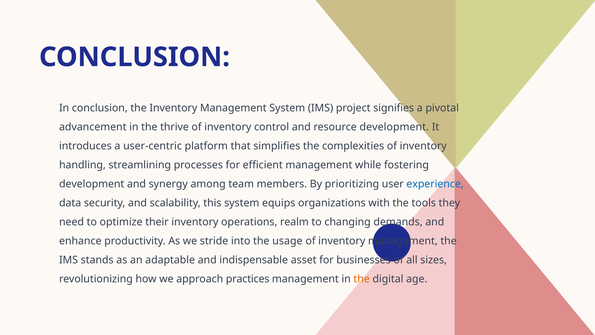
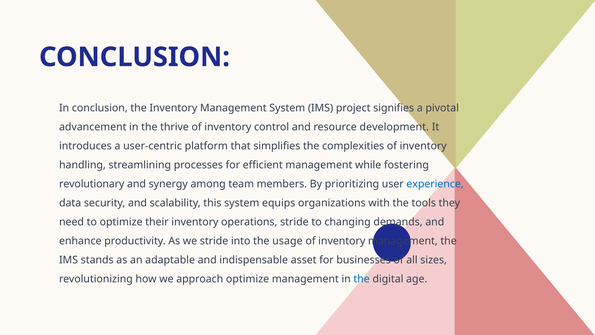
development at (92, 184): development -> revolutionary
operations realm: realm -> stride
approach practices: practices -> optimize
the at (362, 279) colour: orange -> blue
